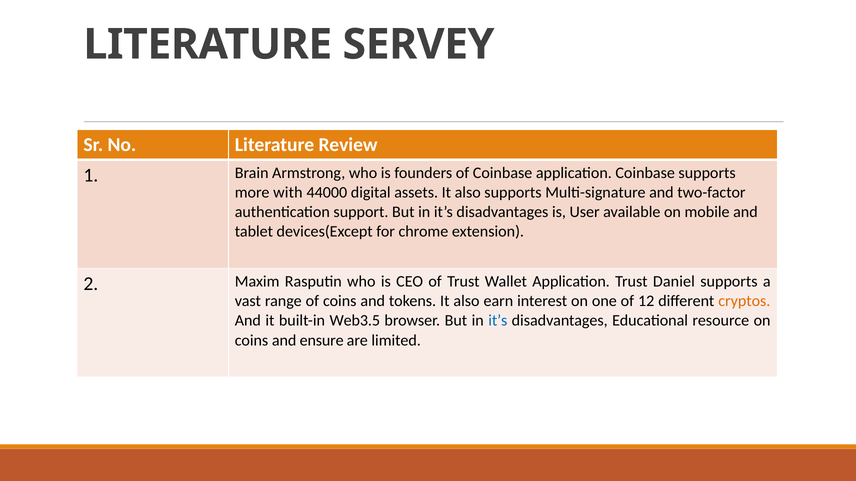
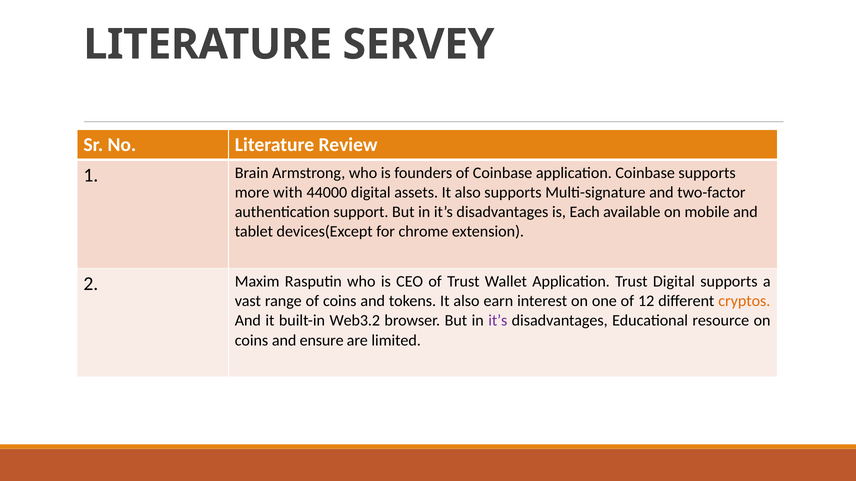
User: User -> Each
Trust Daniel: Daniel -> Digital
Web3.5: Web3.5 -> Web3.2
it’s at (498, 321) colour: blue -> purple
